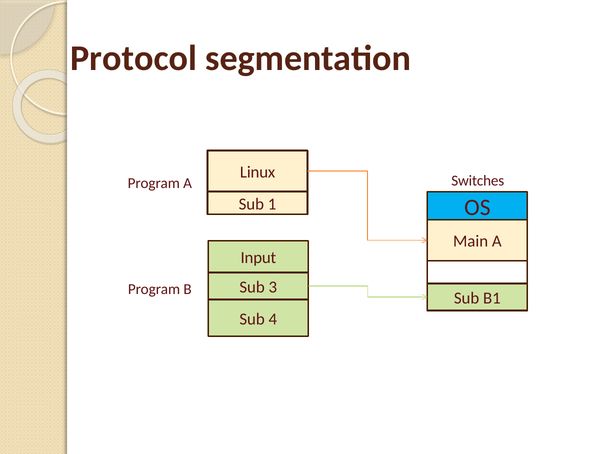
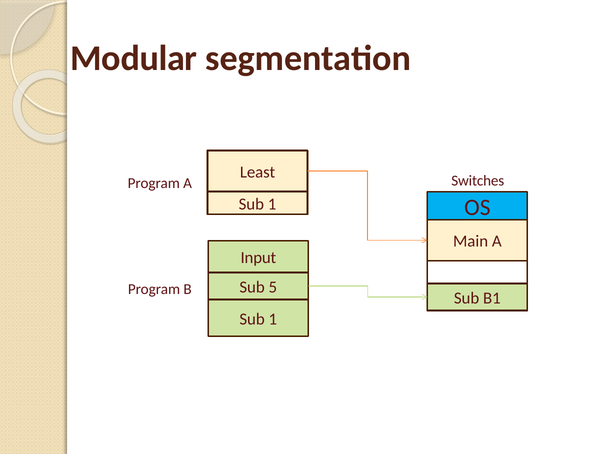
Protocol: Protocol -> Modular
Linux: Linux -> Least
3: 3 -> 5
4 at (273, 319): 4 -> 1
